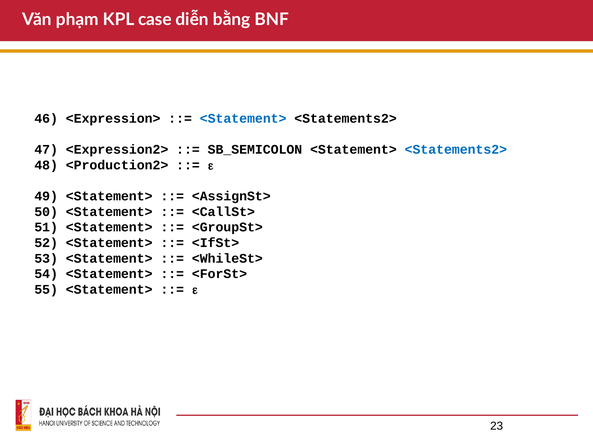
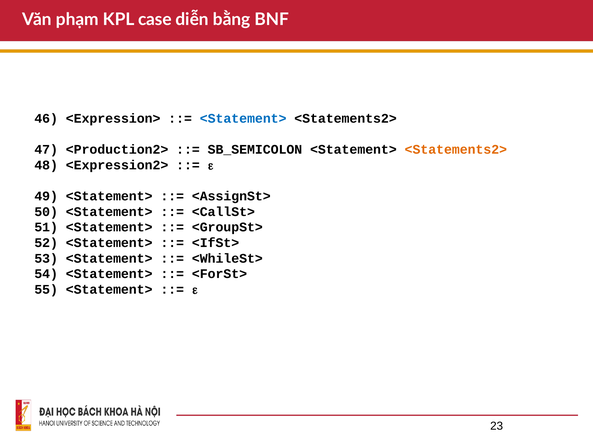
<Expression2>: <Expression2> -> <Production2>
<Statements2> at (456, 150) colour: blue -> orange
<Production2>: <Production2> -> <Expression2>
